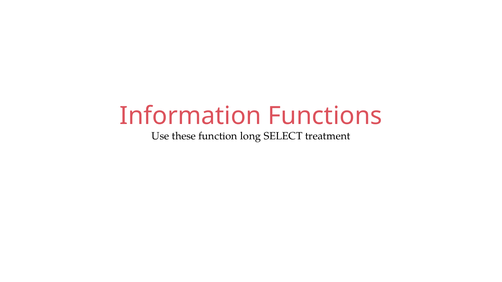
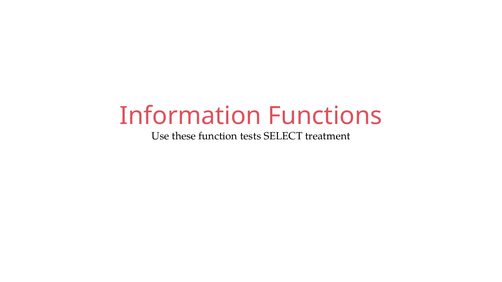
long: long -> tests
